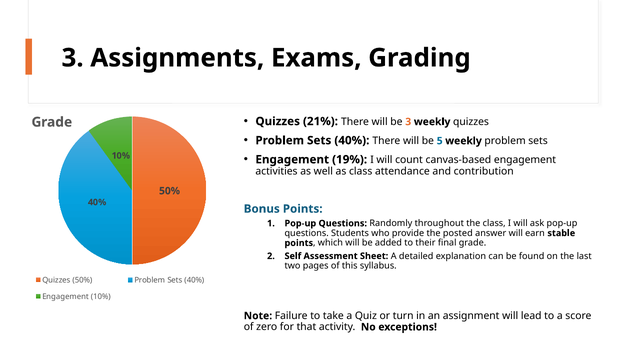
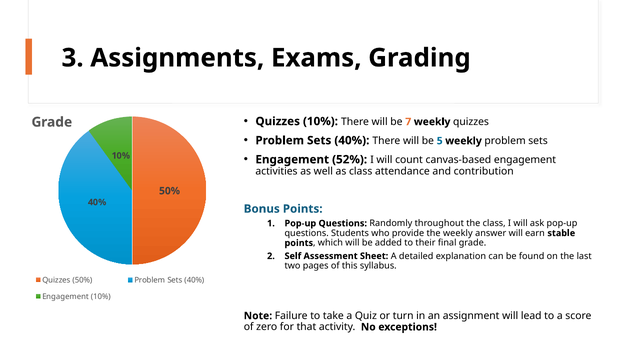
Quizzes 21%: 21% -> 10%
be 3: 3 -> 7
19%: 19% -> 52%
the posted: posted -> weekly
